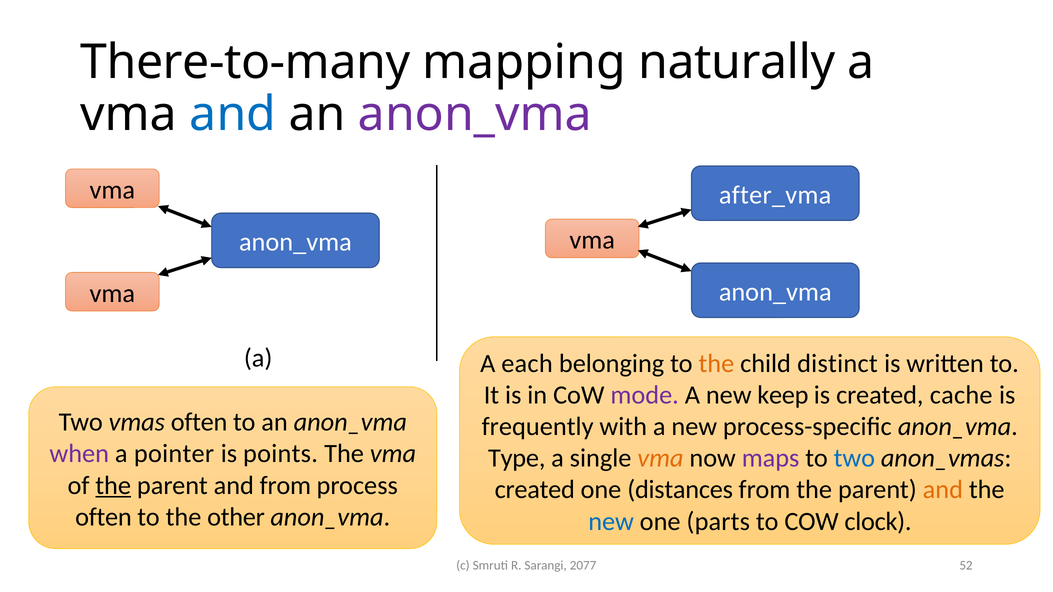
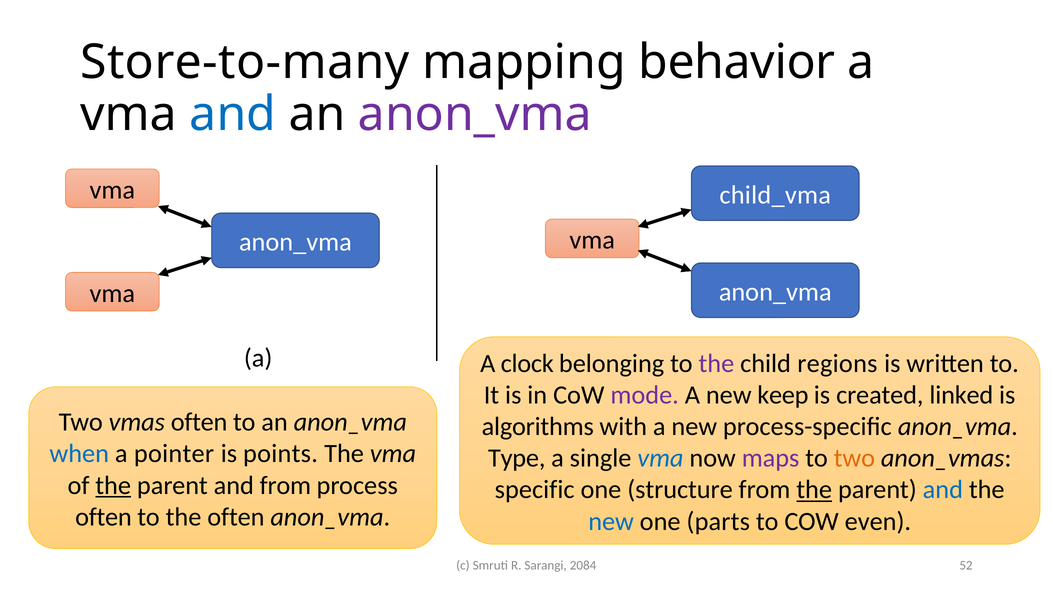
There-to-many: There-to-many -> Store-to-many
naturally: naturally -> behavior
after_vma: after_vma -> child_vma
each: each -> clock
the at (716, 364) colour: orange -> purple
distinct: distinct -> regions
cache: cache -> linked
frequently: frequently -> algorithms
when colour: purple -> blue
vma at (660, 458) colour: orange -> blue
two at (854, 458) colour: blue -> orange
created at (535, 490): created -> specific
distances: distances -> structure
the at (814, 490) underline: none -> present
and at (943, 490) colour: orange -> blue
the other: other -> often
clock: clock -> even
2077: 2077 -> 2084
